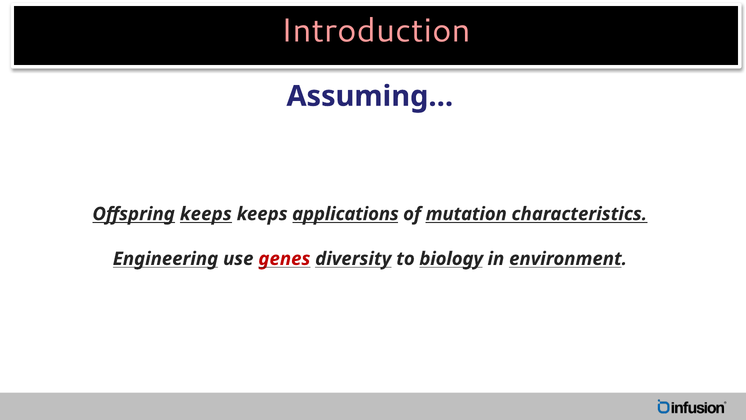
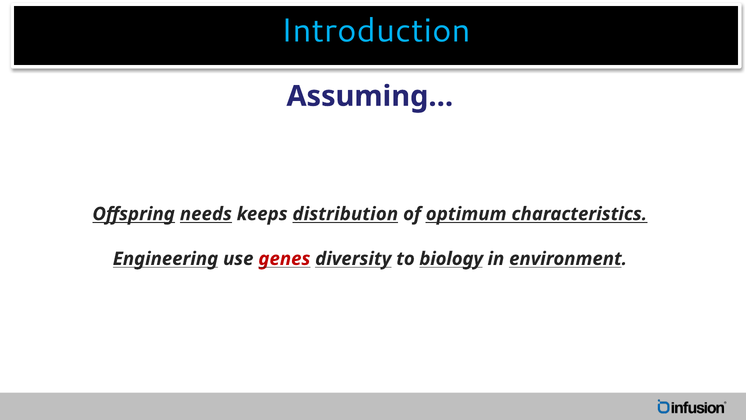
Introduction colour: pink -> light blue
Offspring keeps: keeps -> needs
applications: applications -> distribution
mutation: mutation -> optimum
